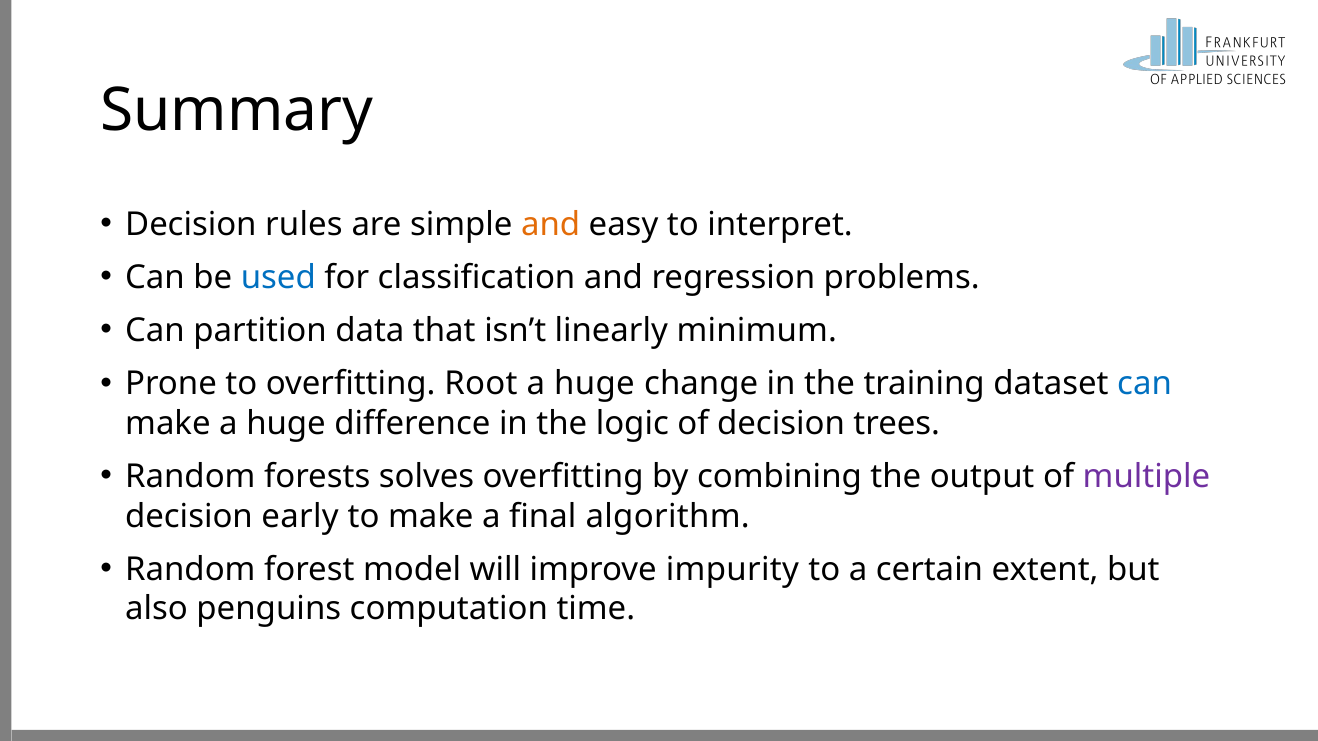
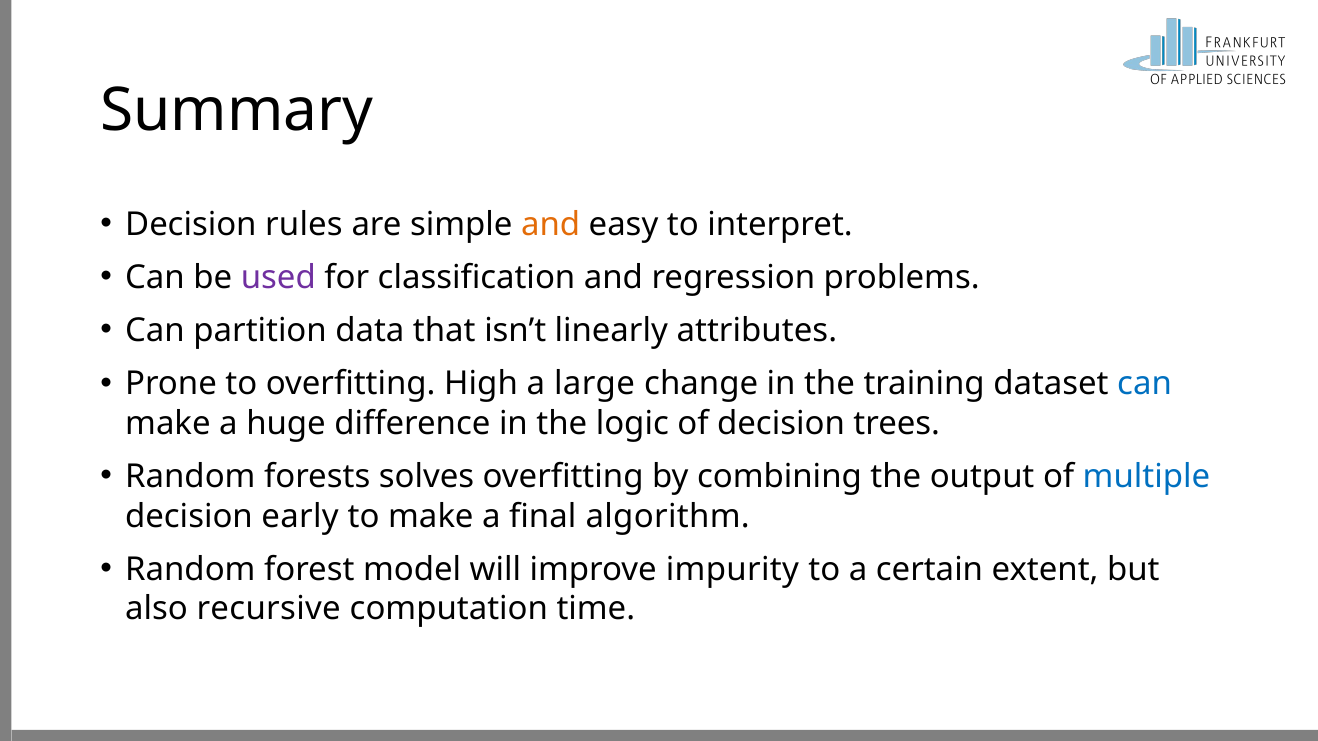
used colour: blue -> purple
minimum: minimum -> attributes
Root: Root -> High
huge at (594, 384): huge -> large
multiple colour: purple -> blue
penguins: penguins -> recursive
